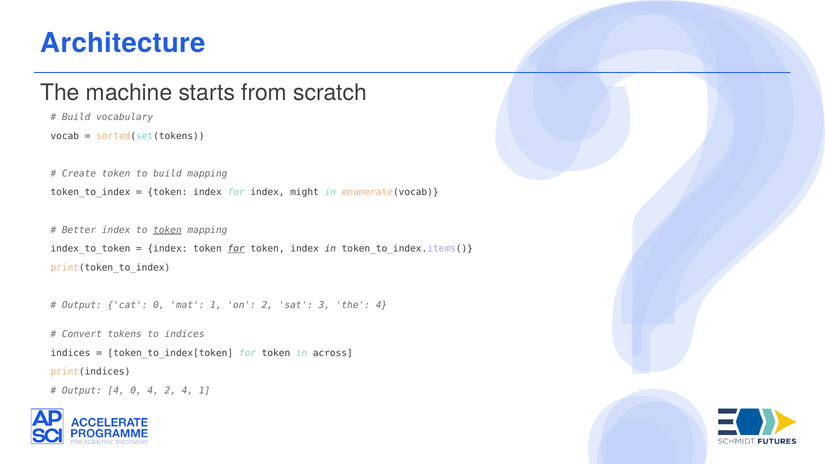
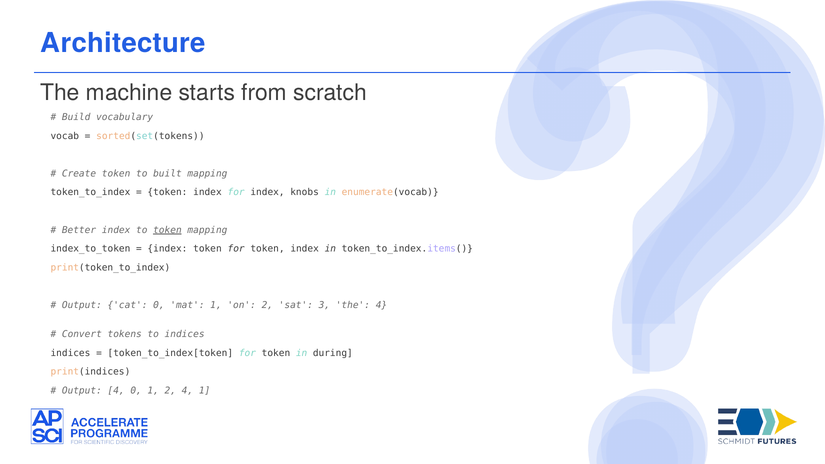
to build: build -> built
might: might -> knobs
for at (236, 249) underline: present -> none
across: across -> during
0 4: 4 -> 1
